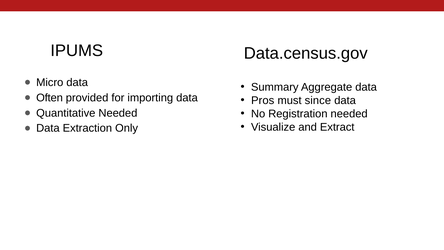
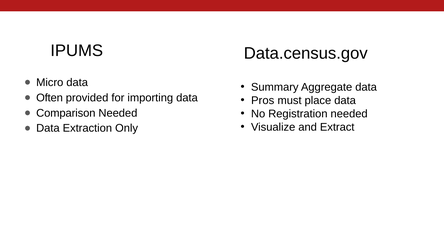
since: since -> place
Quantitative: Quantitative -> Comparison
